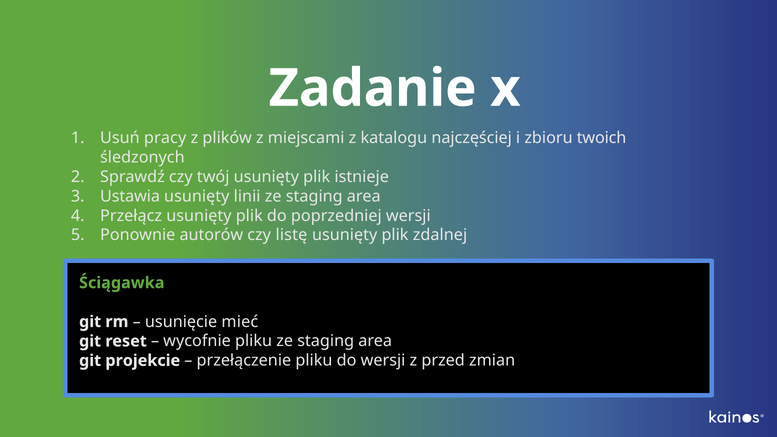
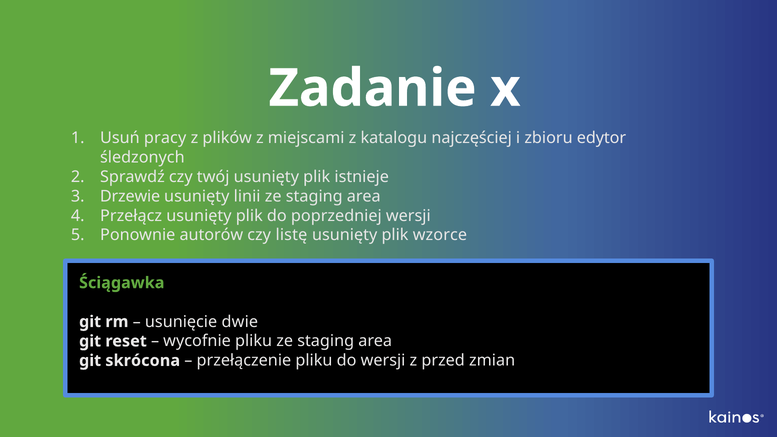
twoich: twoich -> edytor
Ustawia: Ustawia -> Drzewie
zdalnej: zdalnej -> wzorce
mieć: mieć -> dwie
projekcie: projekcie -> skrócona
